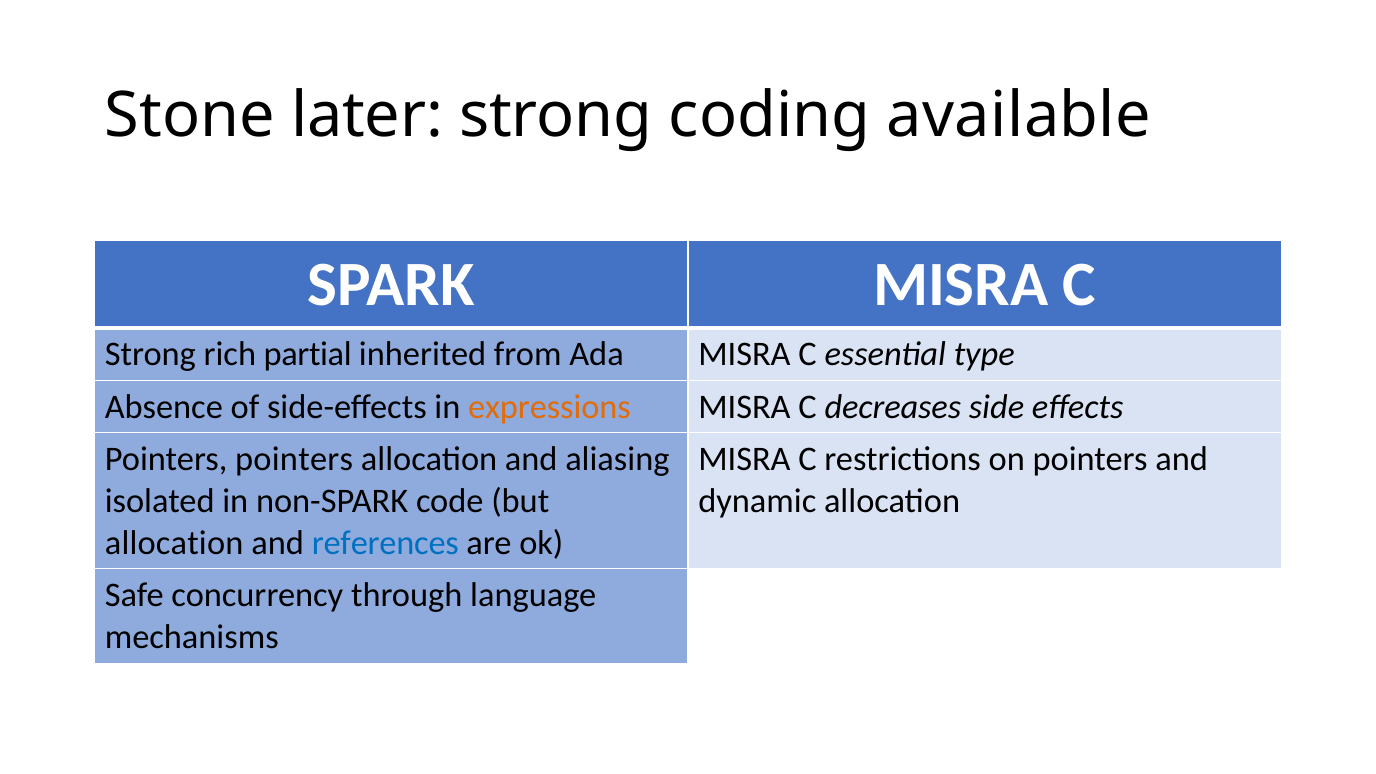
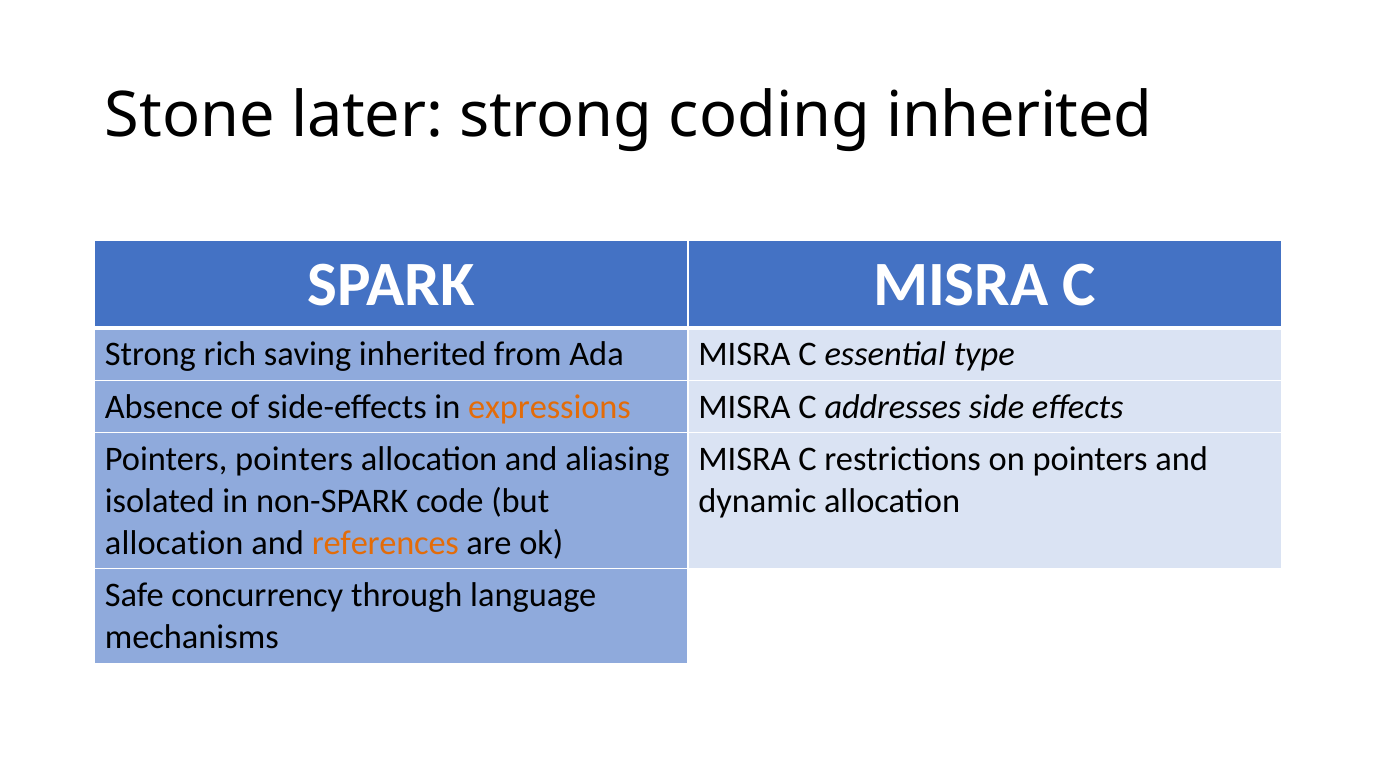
coding available: available -> inherited
partial: partial -> saving
decreases: decreases -> addresses
references colour: blue -> orange
